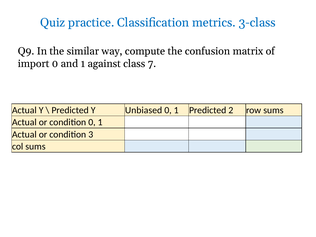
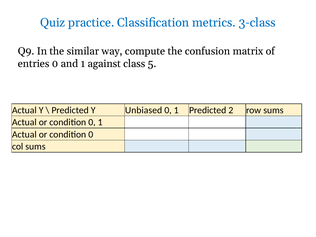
import: import -> entries
7: 7 -> 5
3 at (91, 135): 3 -> 0
